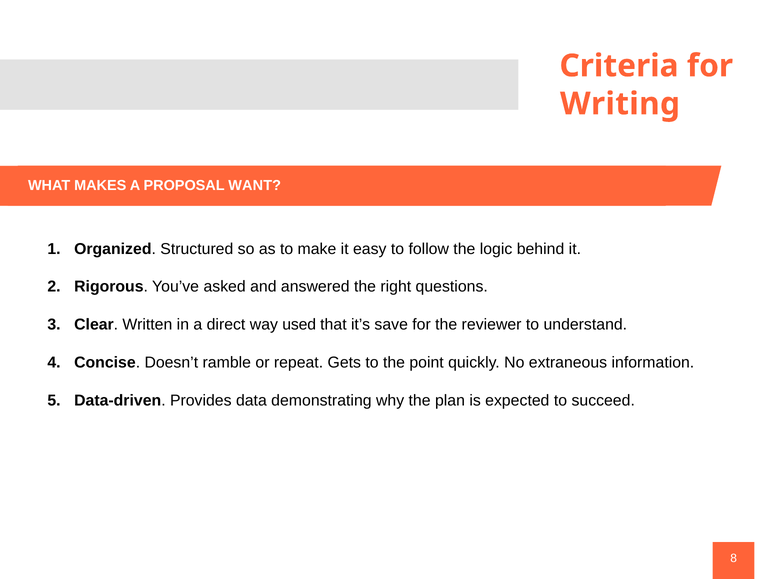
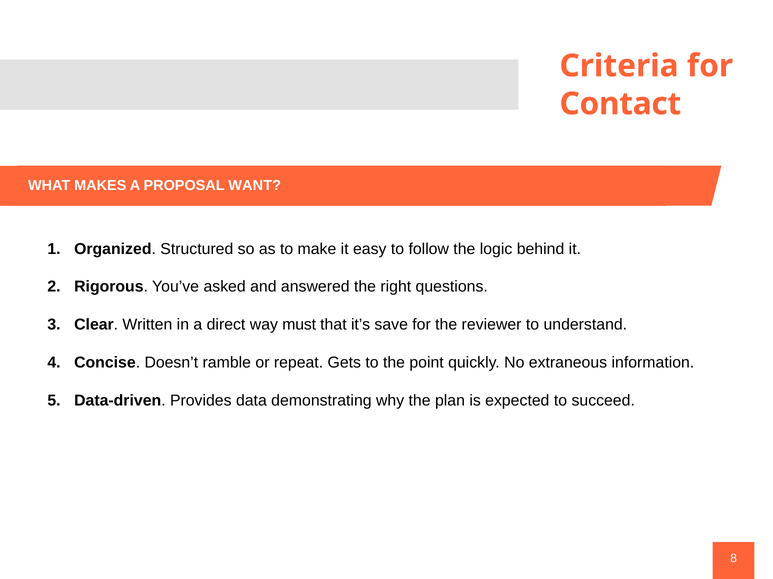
Writing: Writing -> Contact
used: used -> must
